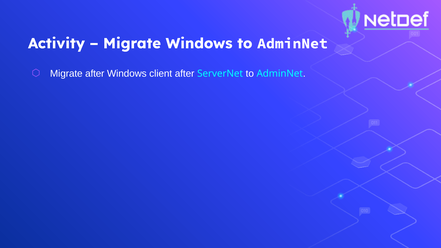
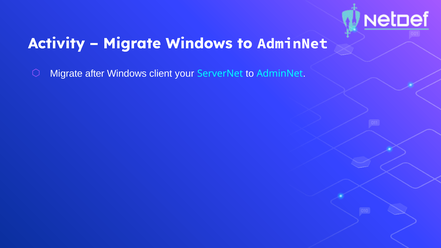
client after: after -> your
